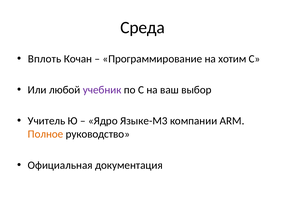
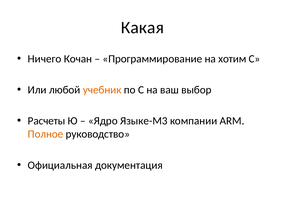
Среда: Среда -> Какая
Вплоть: Вплоть -> Ничего
учебник colour: purple -> orange
Учитель: Учитель -> Расчеты
